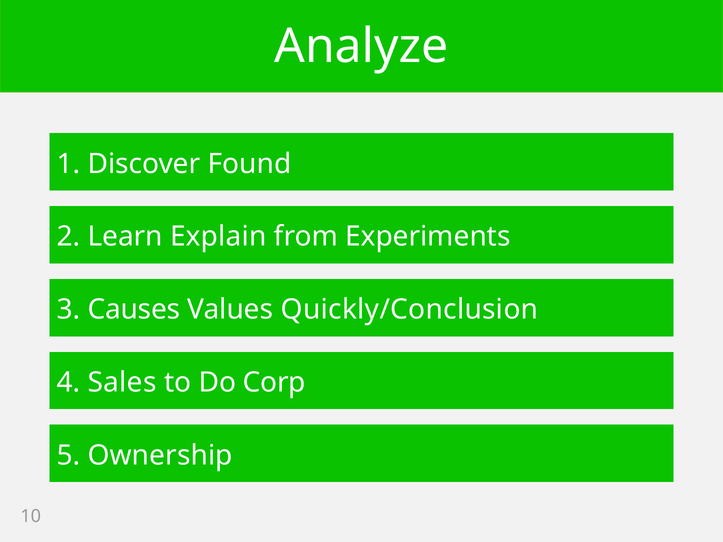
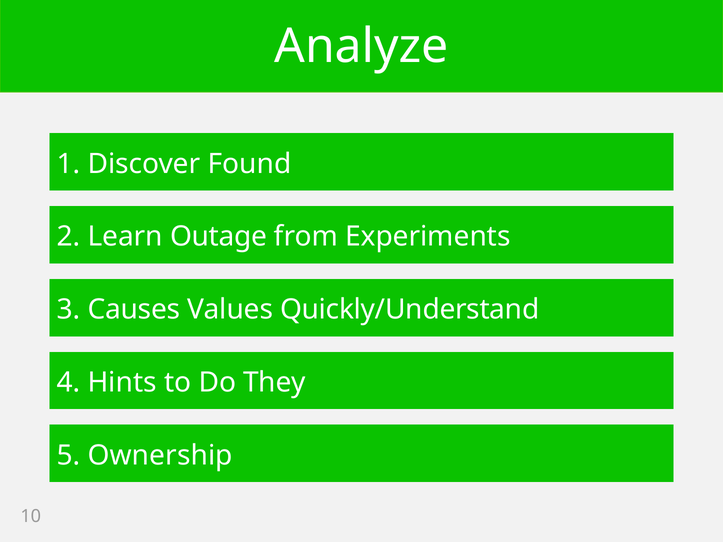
Explain: Explain -> Outage
Quickly/Conclusion: Quickly/Conclusion -> Quickly/Understand
Sales: Sales -> Hints
Corp: Corp -> They
